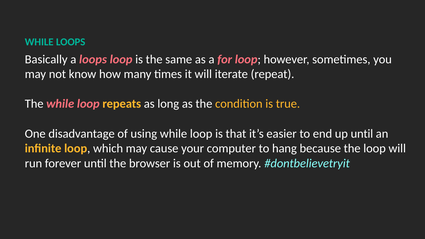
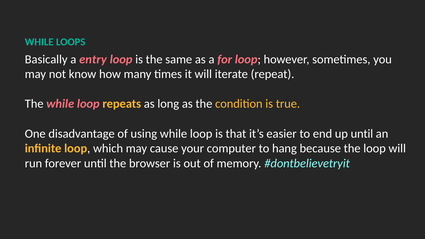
a loops: loops -> entry
